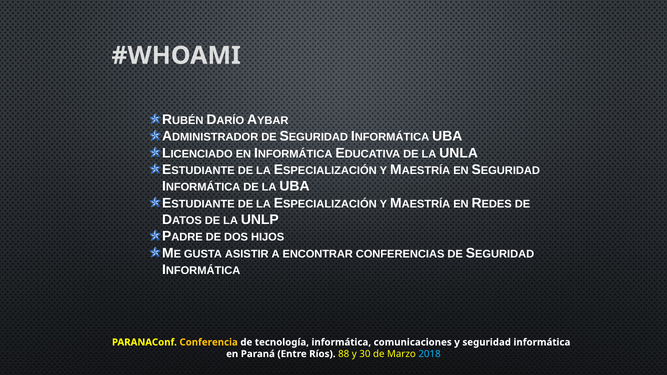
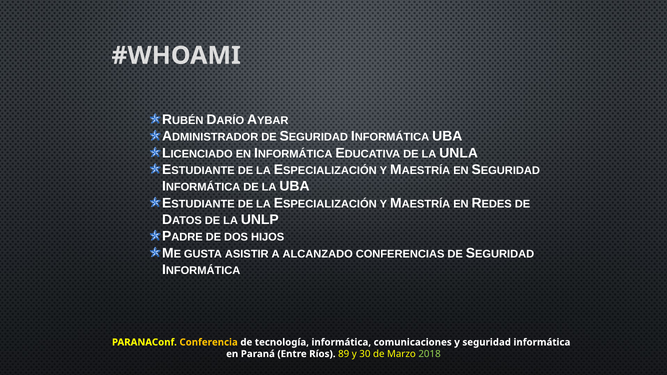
ENCONTRAR: ENCONTRAR -> ALCANZADO
88: 88 -> 89
2018 colour: light blue -> light green
